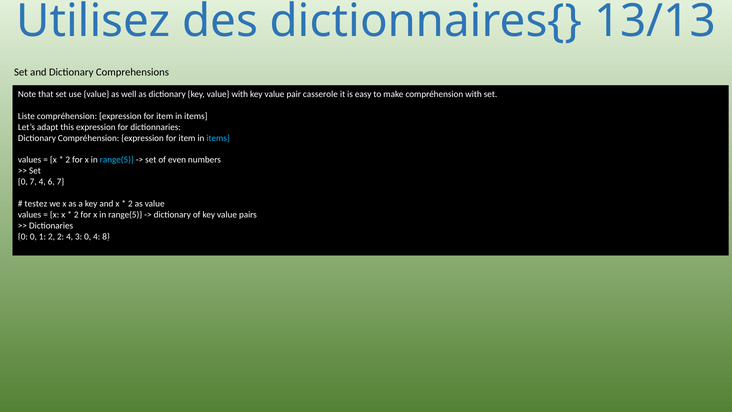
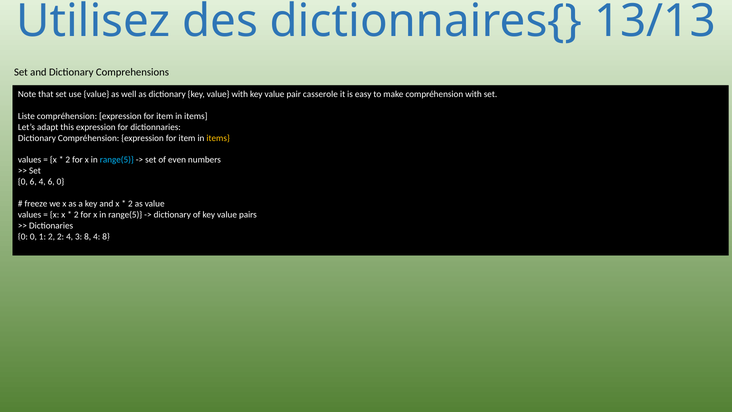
items at (218, 138) colour: light blue -> yellow
0 7: 7 -> 6
6 7: 7 -> 0
testez: testez -> freeze
0 at (88, 237): 0 -> 8
